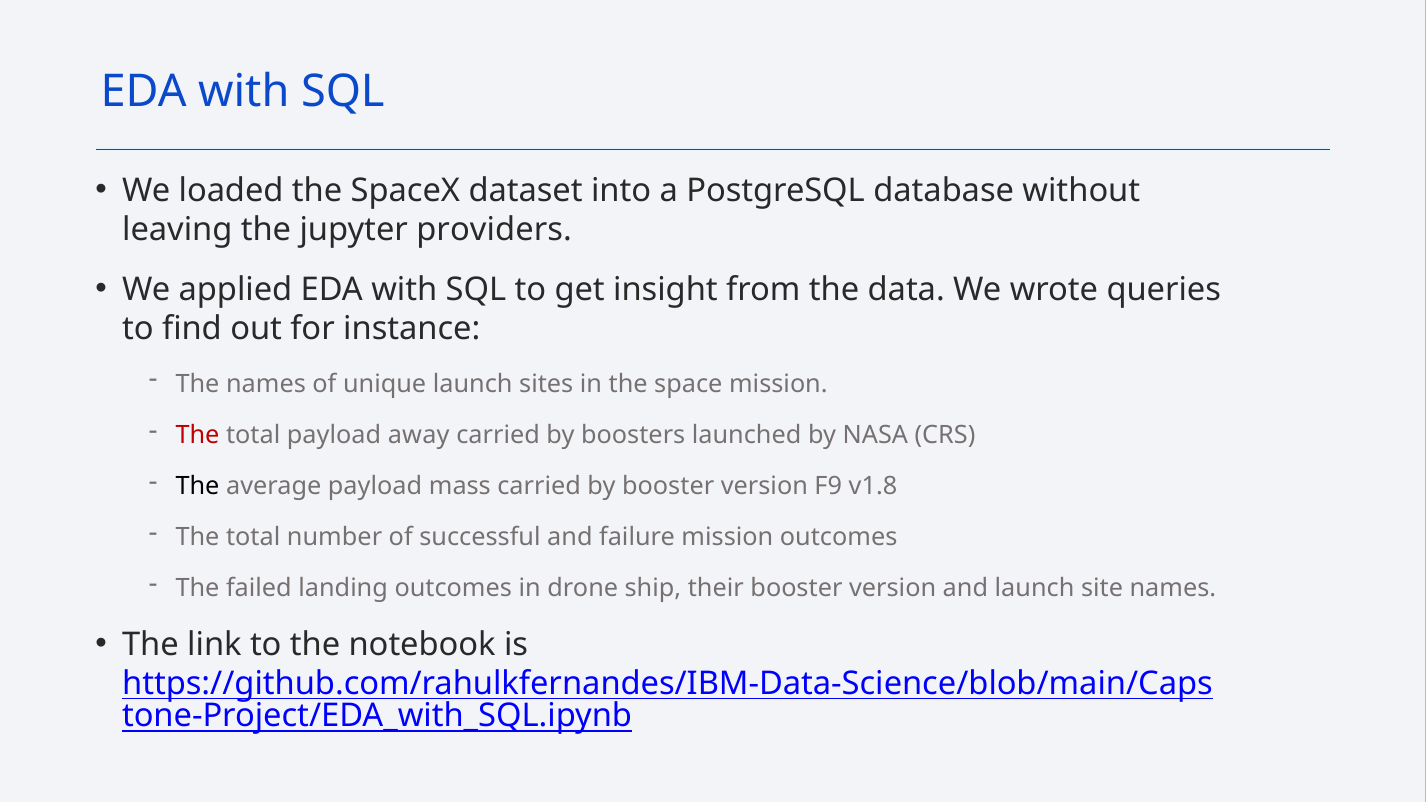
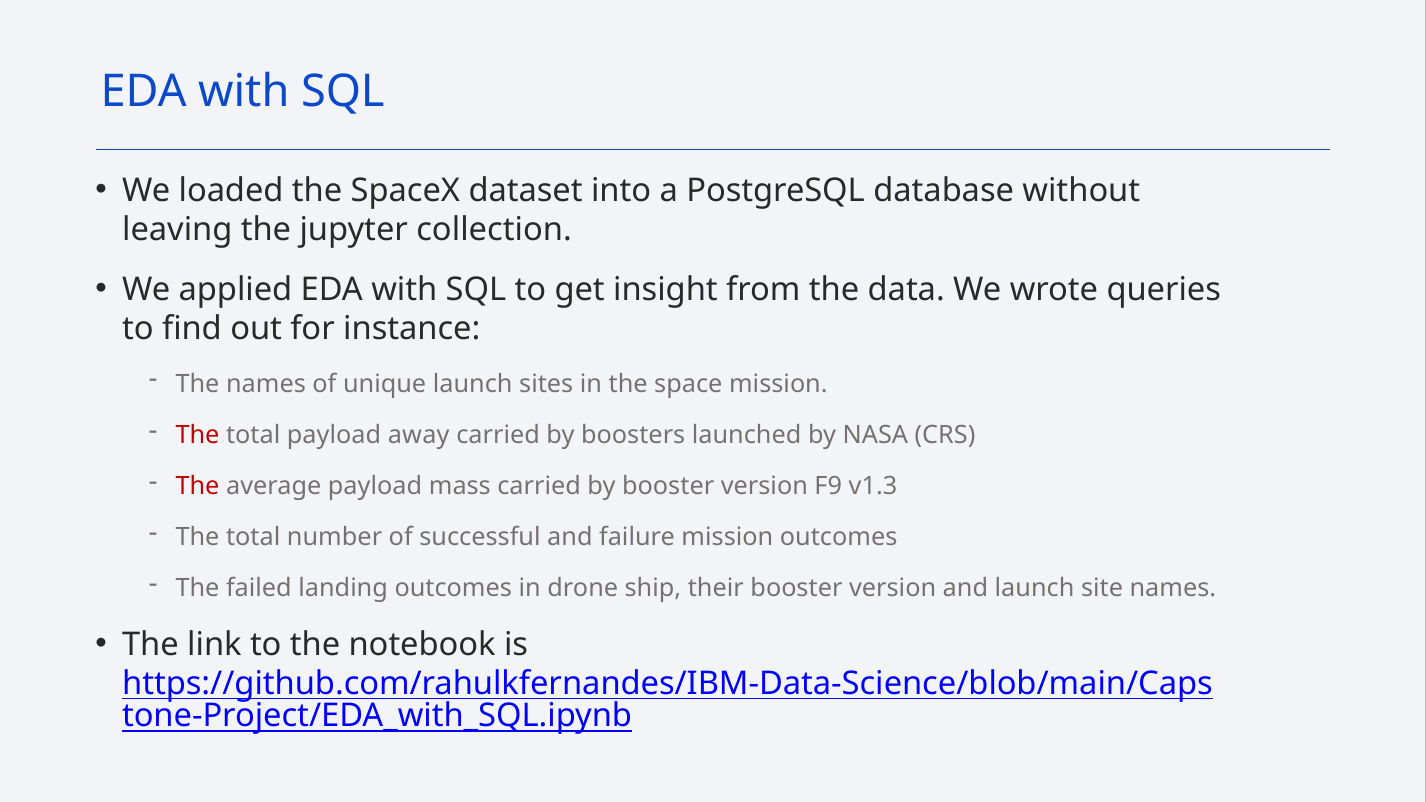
providers: providers -> collection
The at (198, 486) colour: black -> red
v1.8: v1.8 -> v1.3
